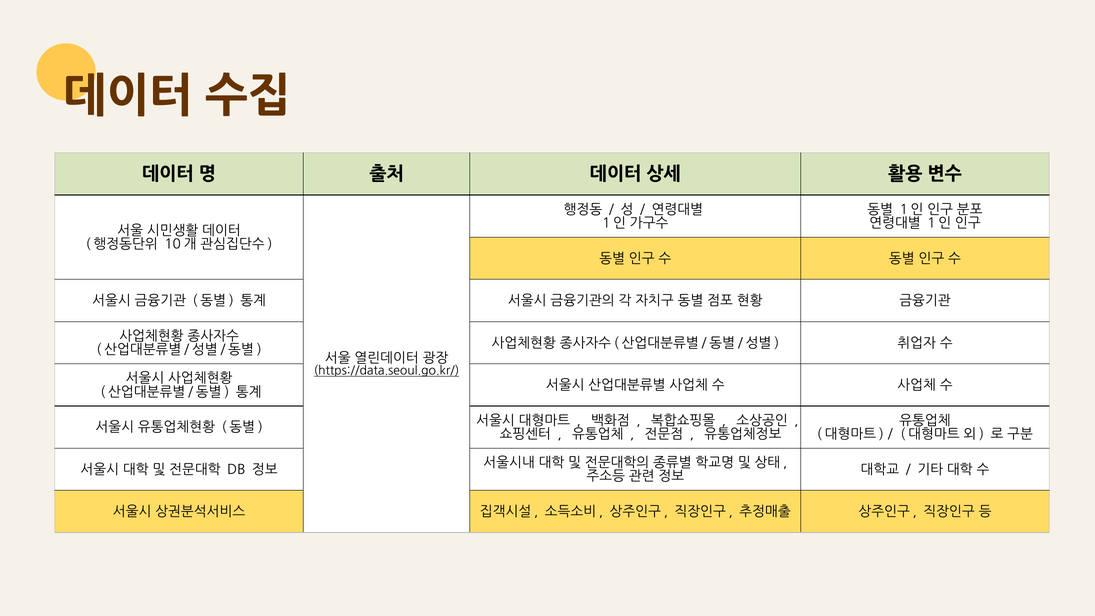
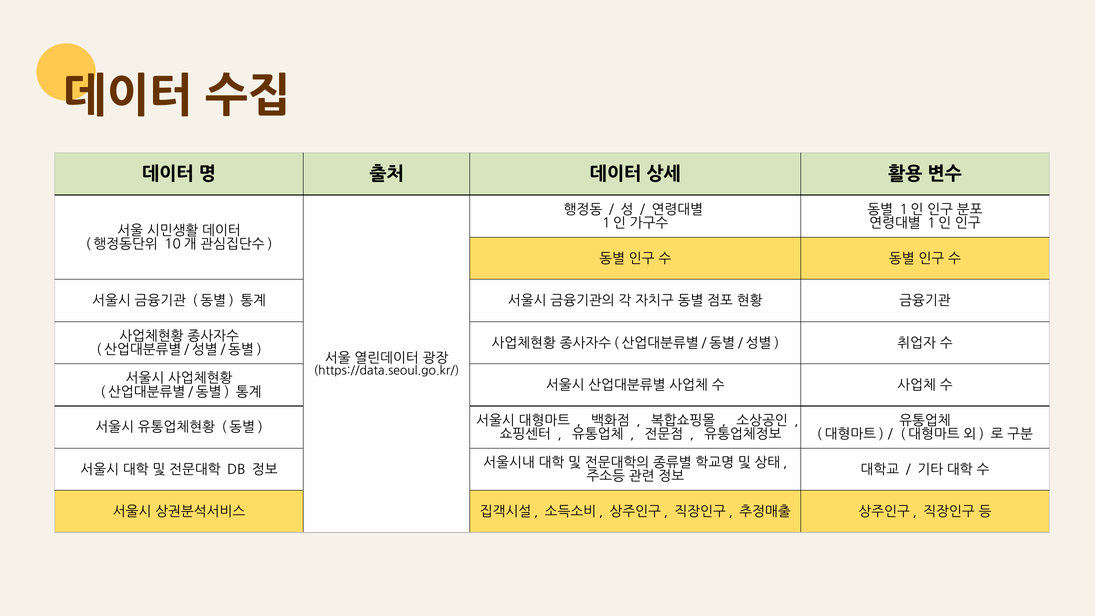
https://data.seoul.go.kr/ underline: present -> none
